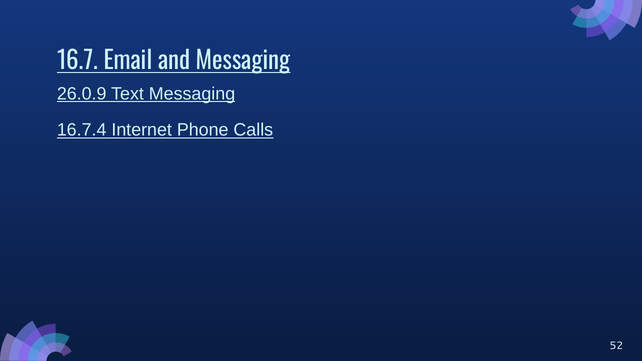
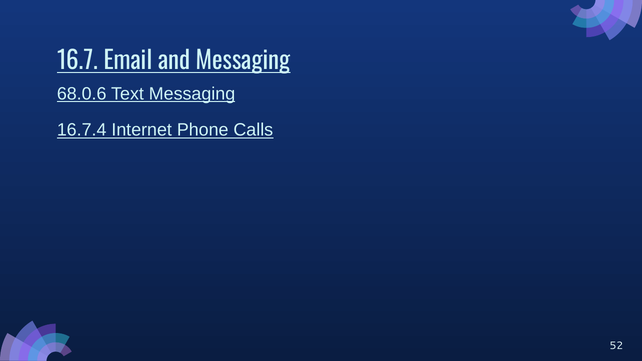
26.0.9: 26.0.9 -> 68.0.6
